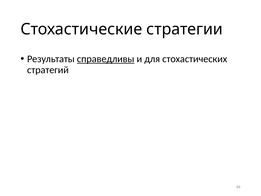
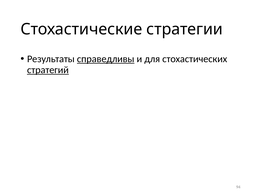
стратегий underline: none -> present
